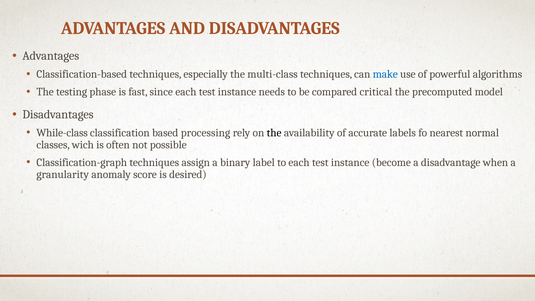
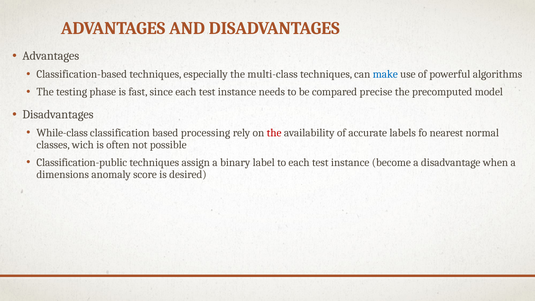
critical: critical -> precise
the at (274, 133) colour: black -> red
Classification-graph: Classification-graph -> Classification-public
granularity: granularity -> dimensions
